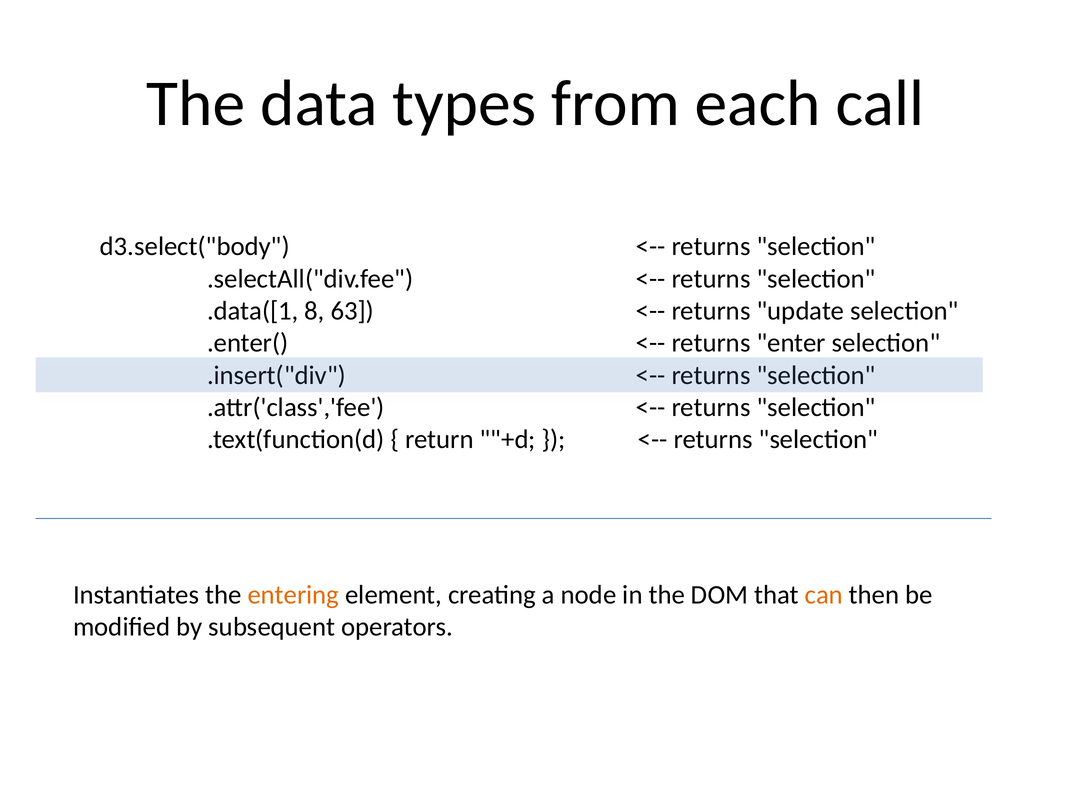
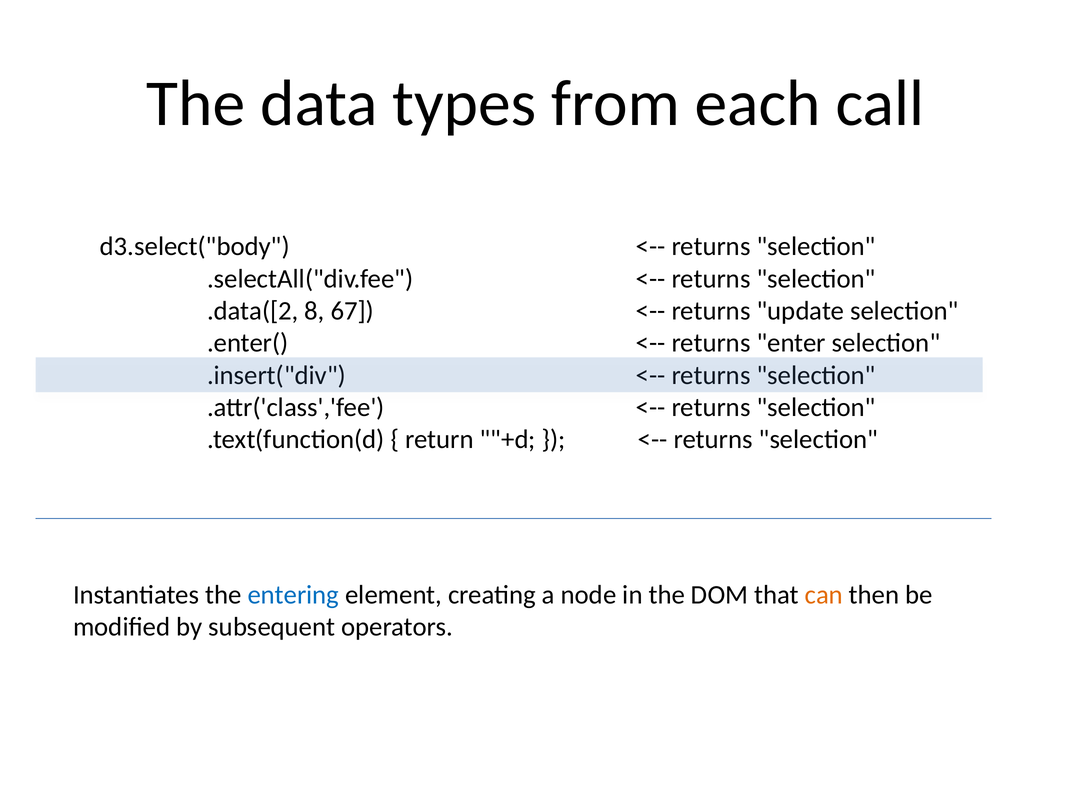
.data([1: .data([1 -> .data([2
63: 63 -> 67
entering colour: orange -> blue
